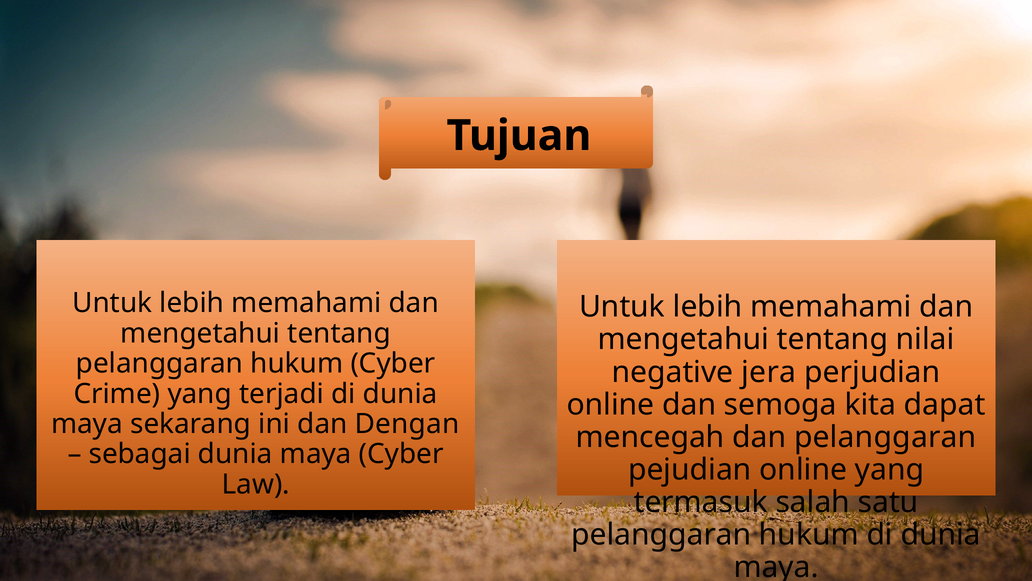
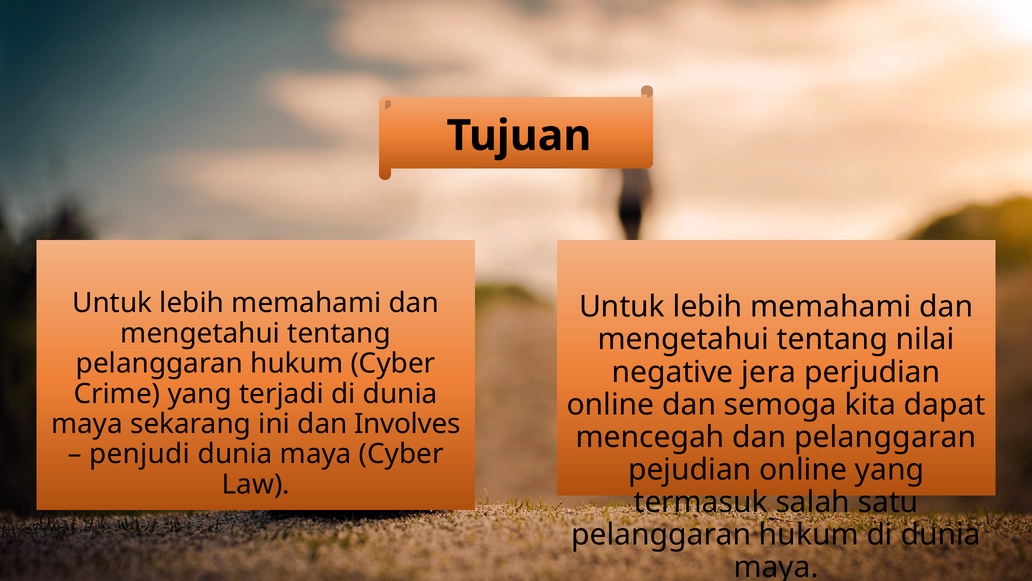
Dengan: Dengan -> Involves
sebagai: sebagai -> penjudi
